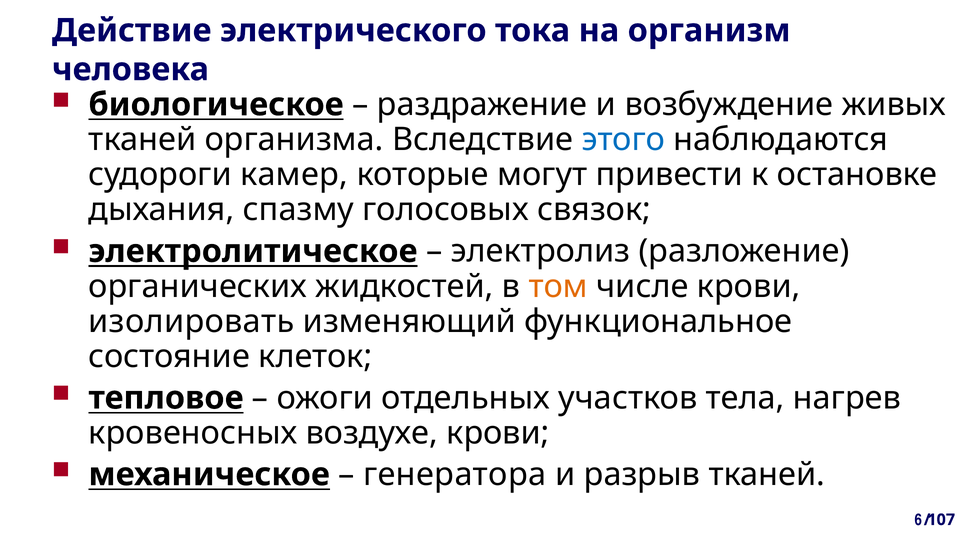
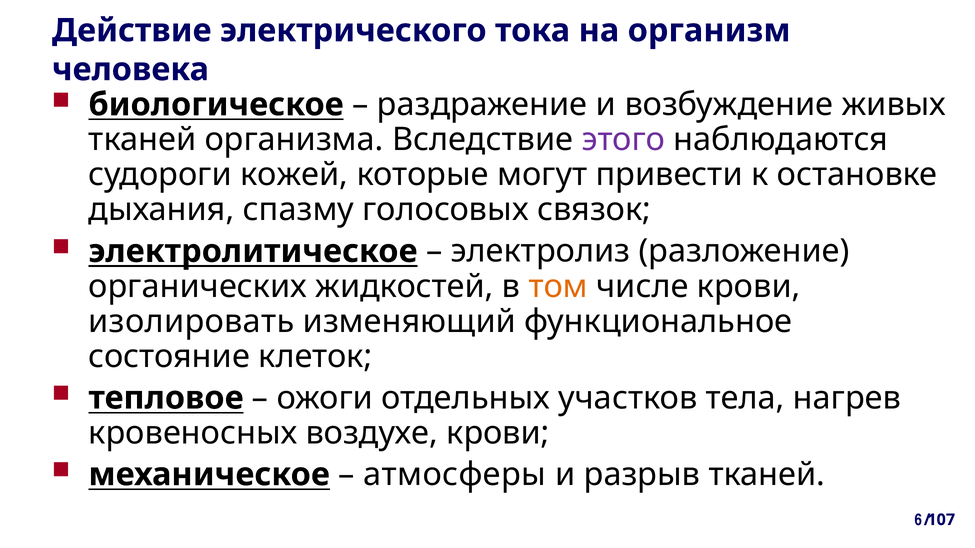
этого colour: blue -> purple
камер: камер -> кожей
генератора: генератора -> атмосферы
